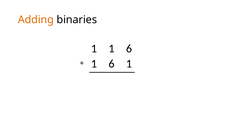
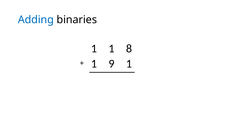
Adding colour: orange -> blue
1 1 6: 6 -> 8
6 at (112, 64): 6 -> 9
